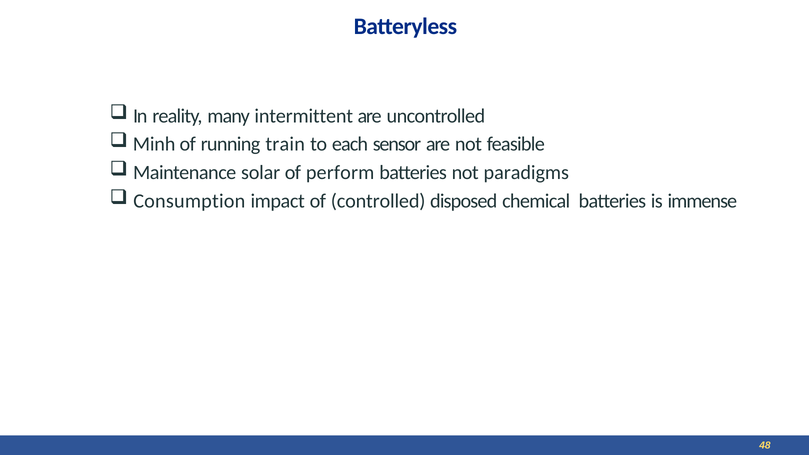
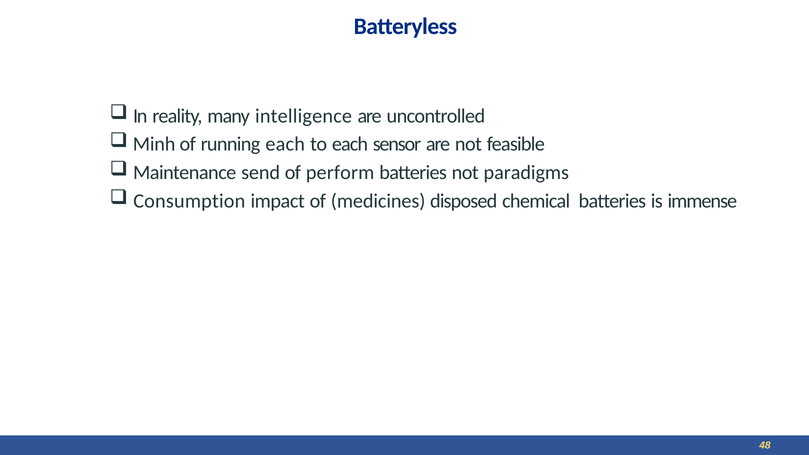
intermittent: intermittent -> intelligence
running train: train -> each
solar: solar -> send
controlled: controlled -> medicines
